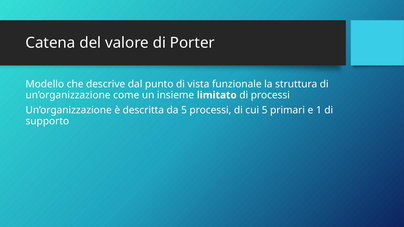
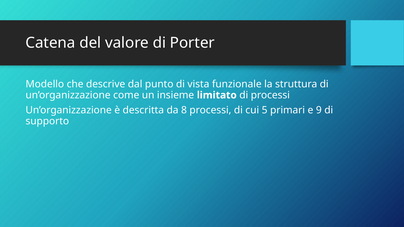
da 5: 5 -> 8
1: 1 -> 9
